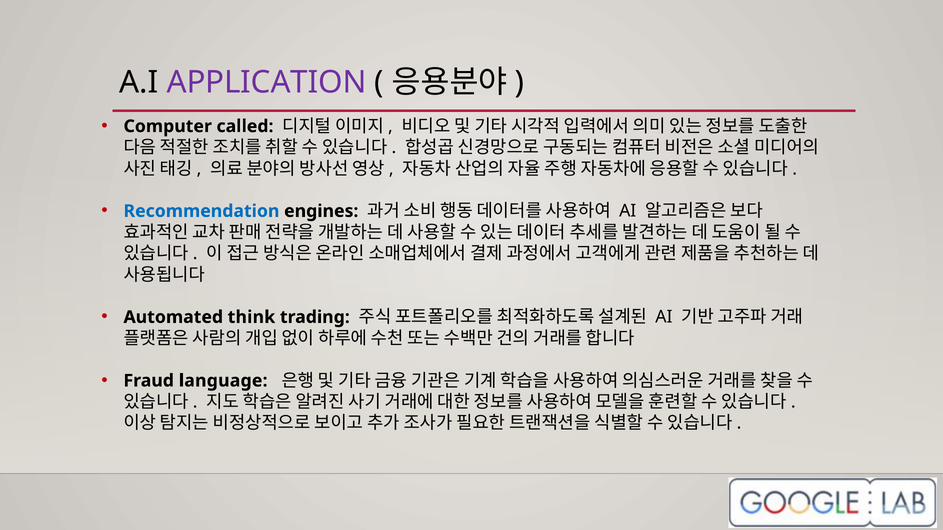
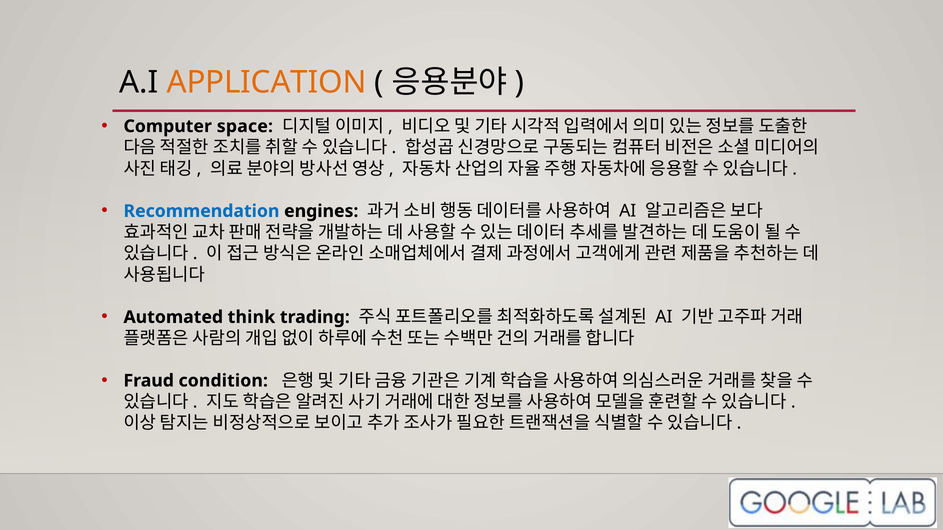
APPLICATION colour: purple -> orange
called: called -> space
language: language -> condition
